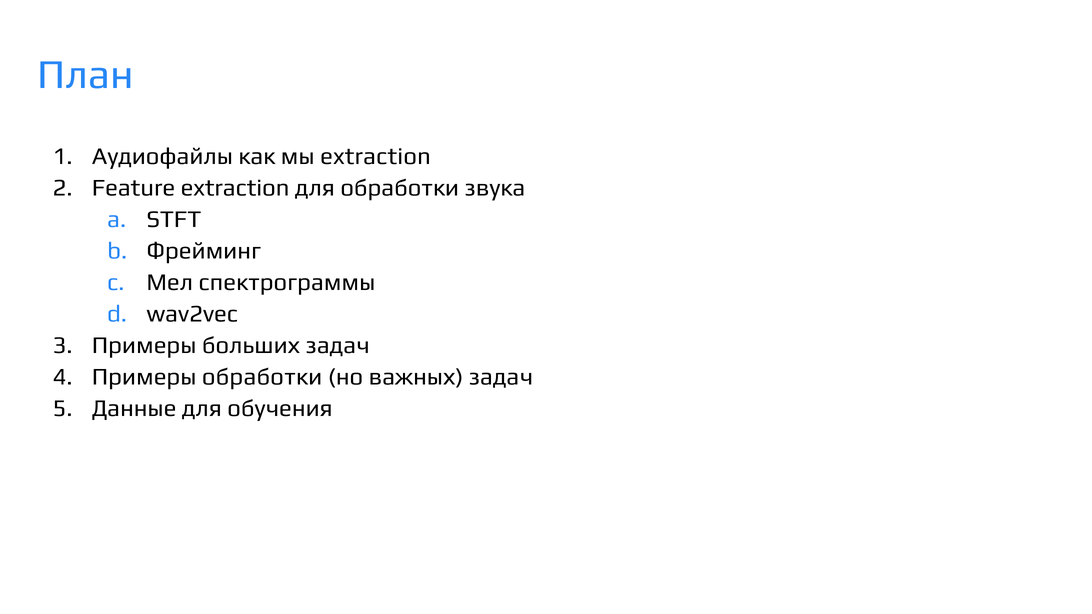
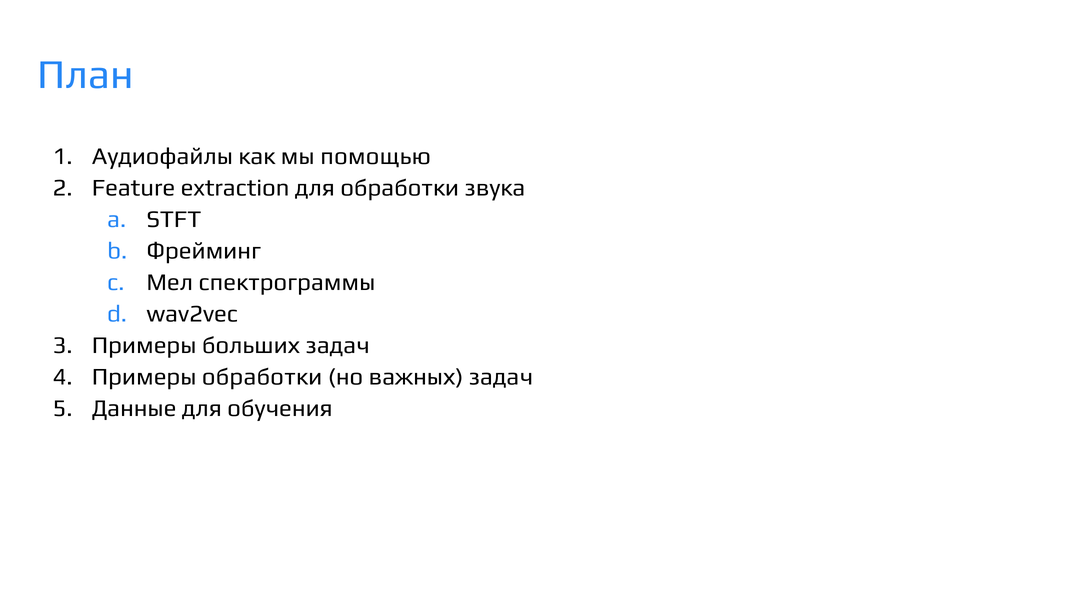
мы extraction: extraction -> помощью
